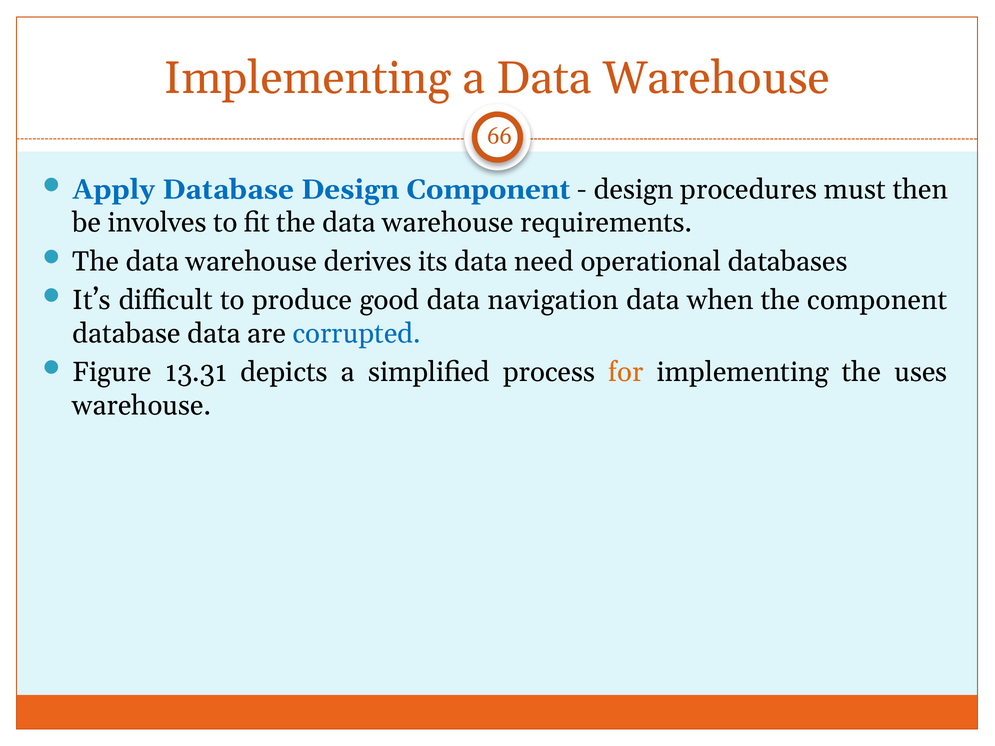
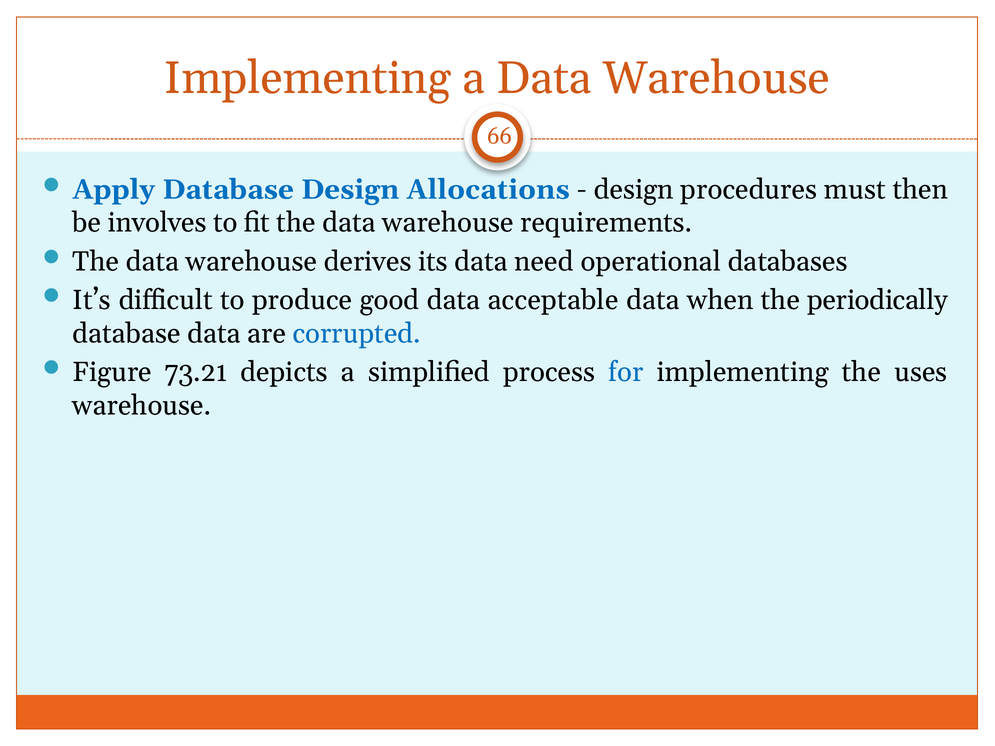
Design Component: Component -> Allocations
navigation: navigation -> acceptable
the component: component -> periodically
13.31: 13.31 -> 73.21
for colour: orange -> blue
